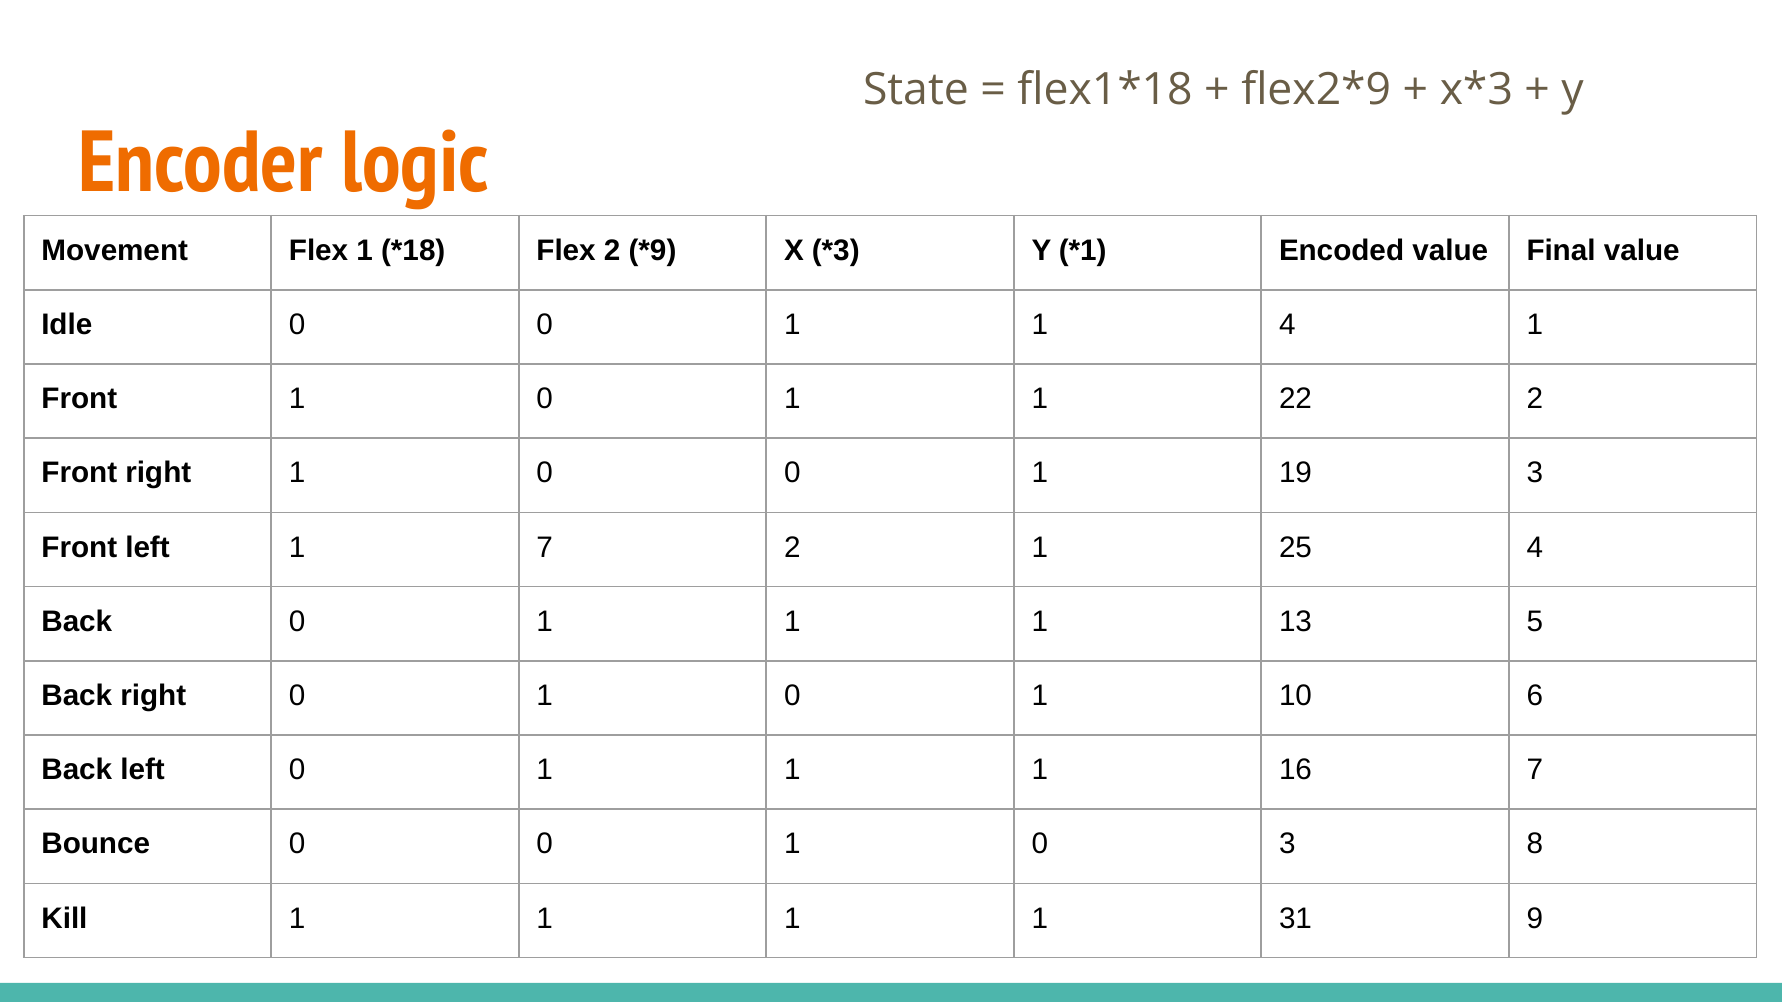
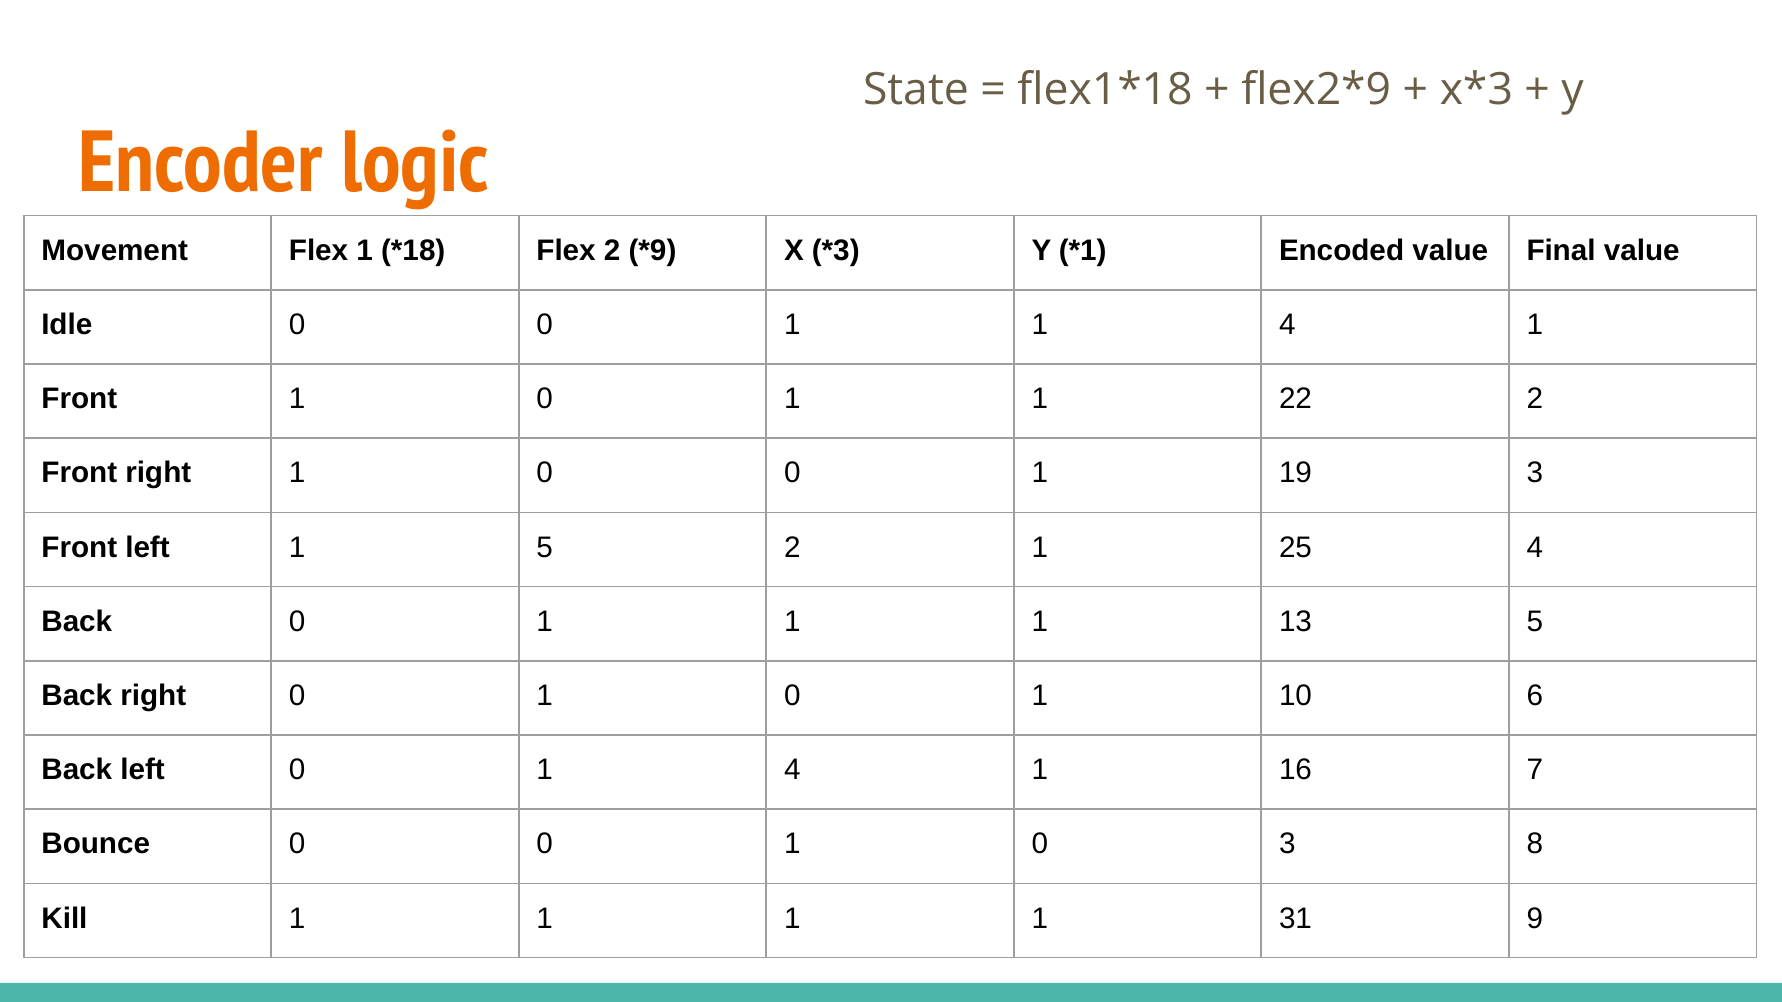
1 7: 7 -> 5
left 0 1 1: 1 -> 4
